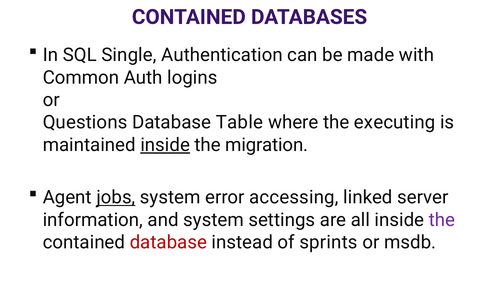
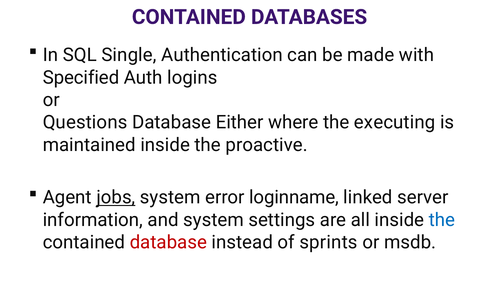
Common: Common -> Specified
Table: Table -> Either
inside at (165, 145) underline: present -> none
migration: migration -> proactive
accessing: accessing -> loginname
the at (442, 220) colour: purple -> blue
